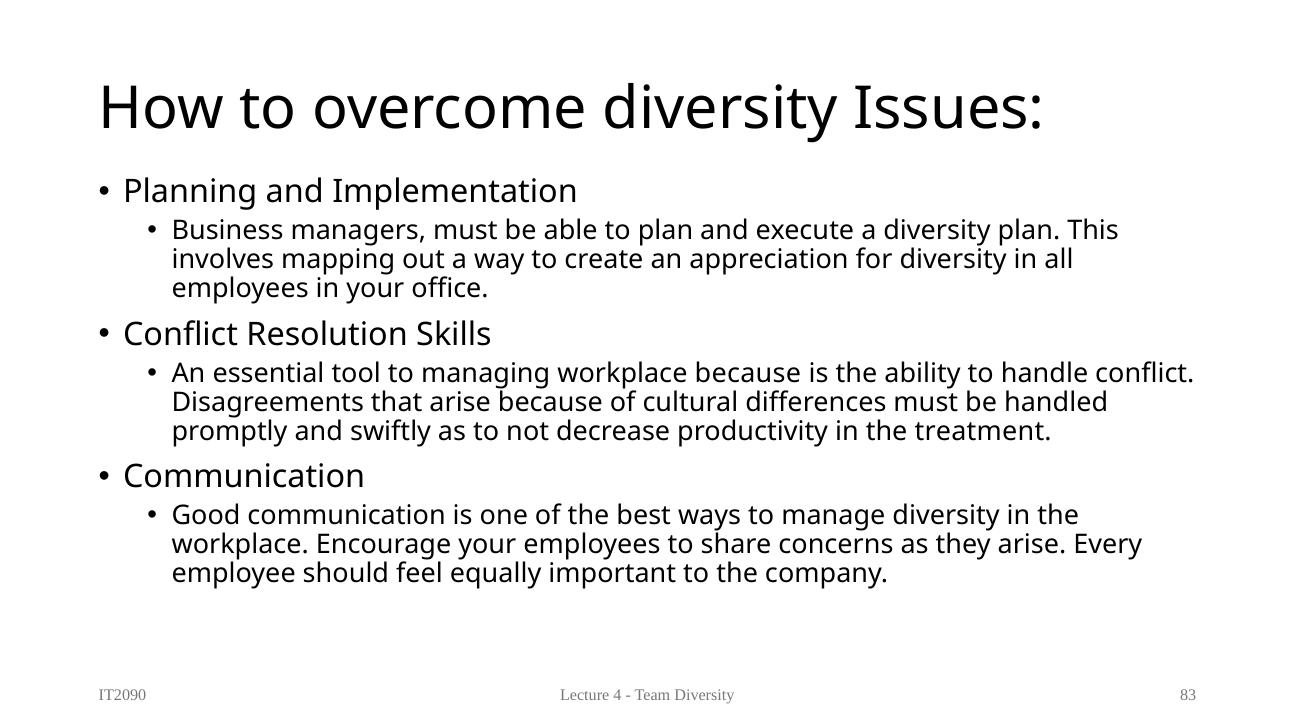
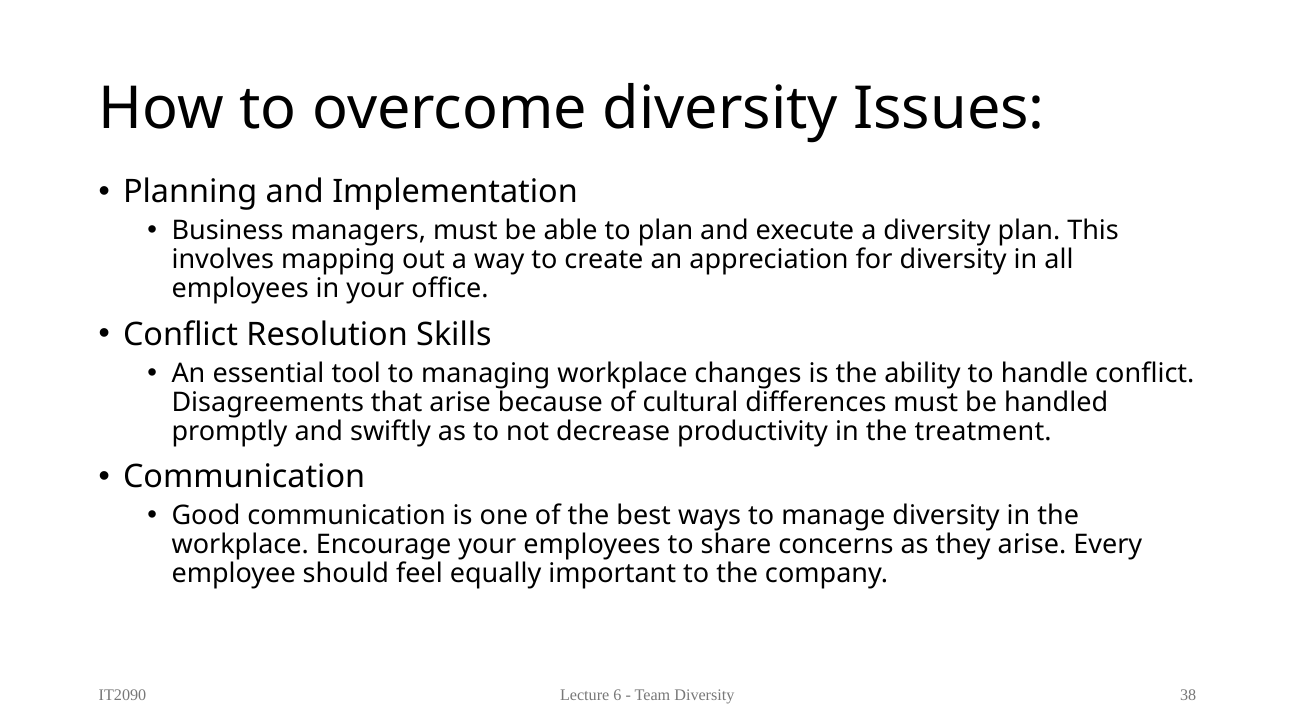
workplace because: because -> changes
4: 4 -> 6
83: 83 -> 38
